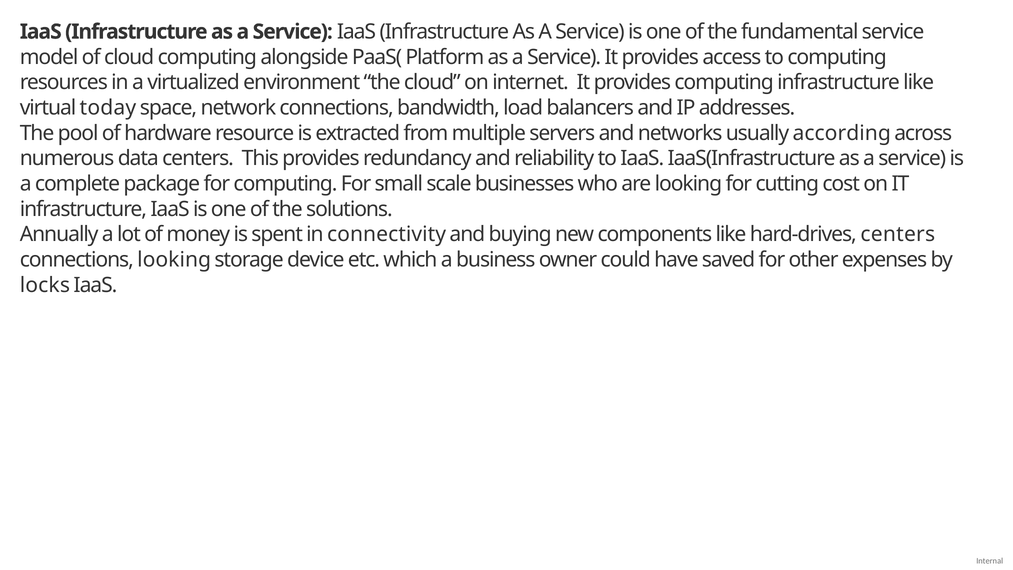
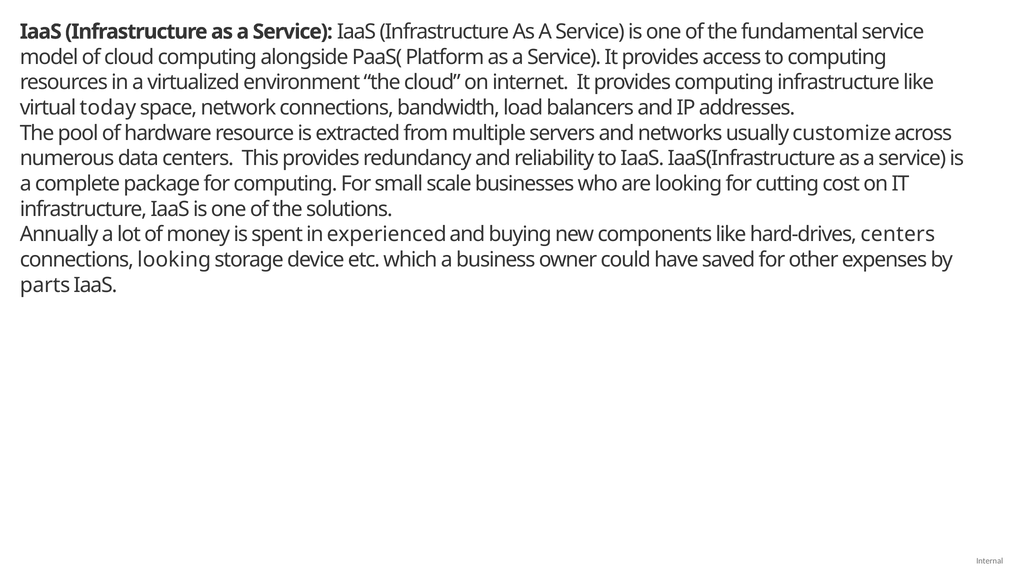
according: according -> customize
connectivity: connectivity -> experienced
locks: locks -> parts
